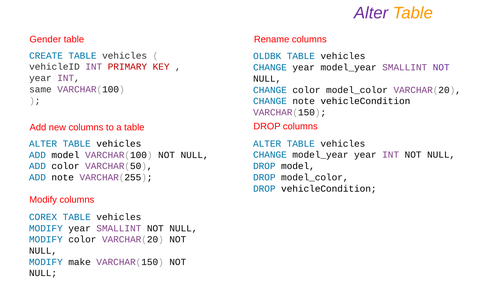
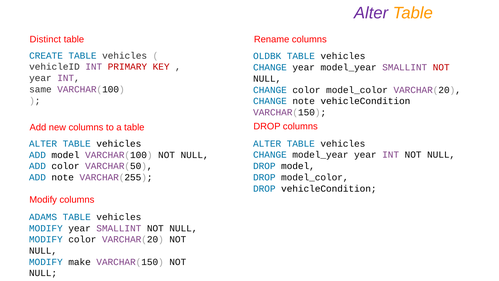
Gender: Gender -> Distinct
NOT at (441, 67) colour: purple -> red
COREX: COREX -> ADAMS
